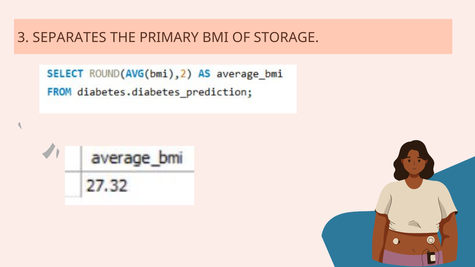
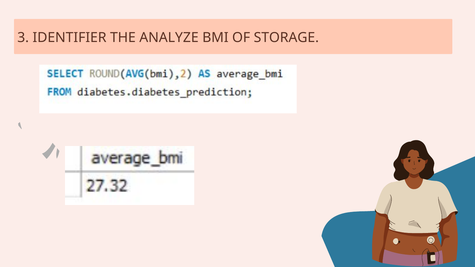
SEPARATES: SEPARATES -> IDENTIFIER
PRIMARY: PRIMARY -> ANALYZE
